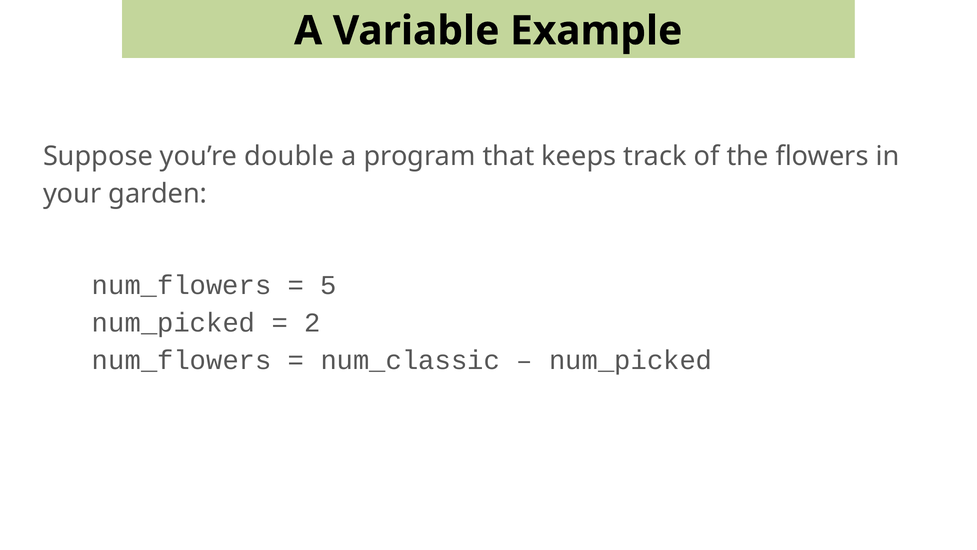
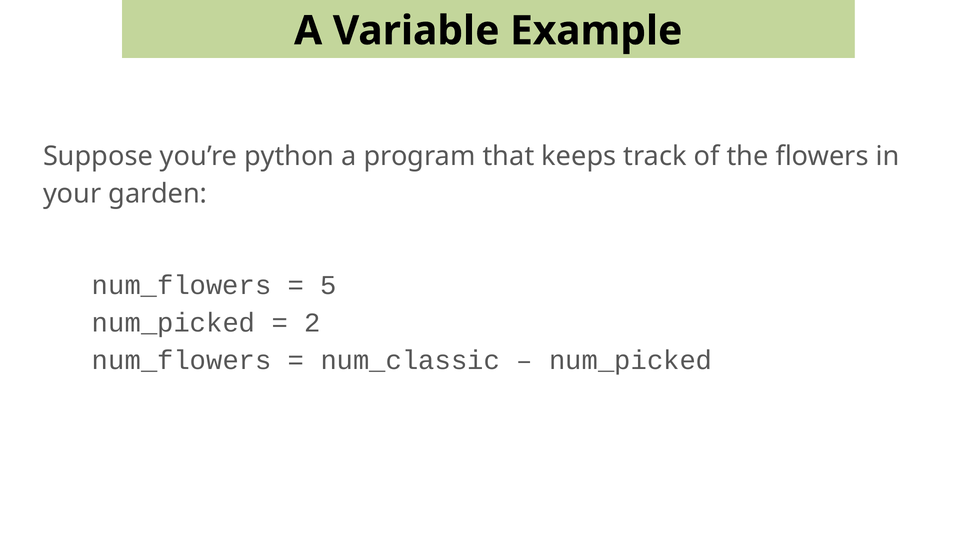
double: double -> python
